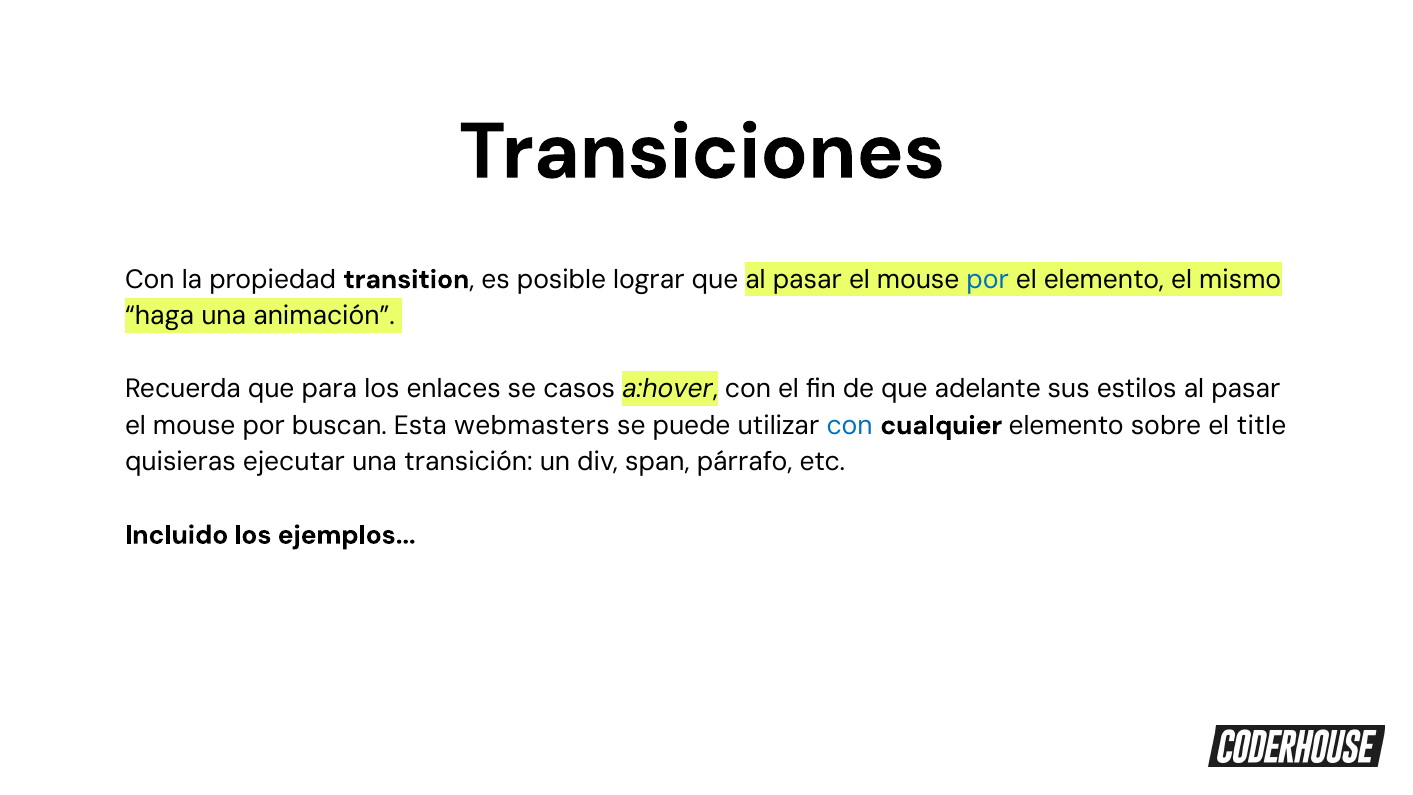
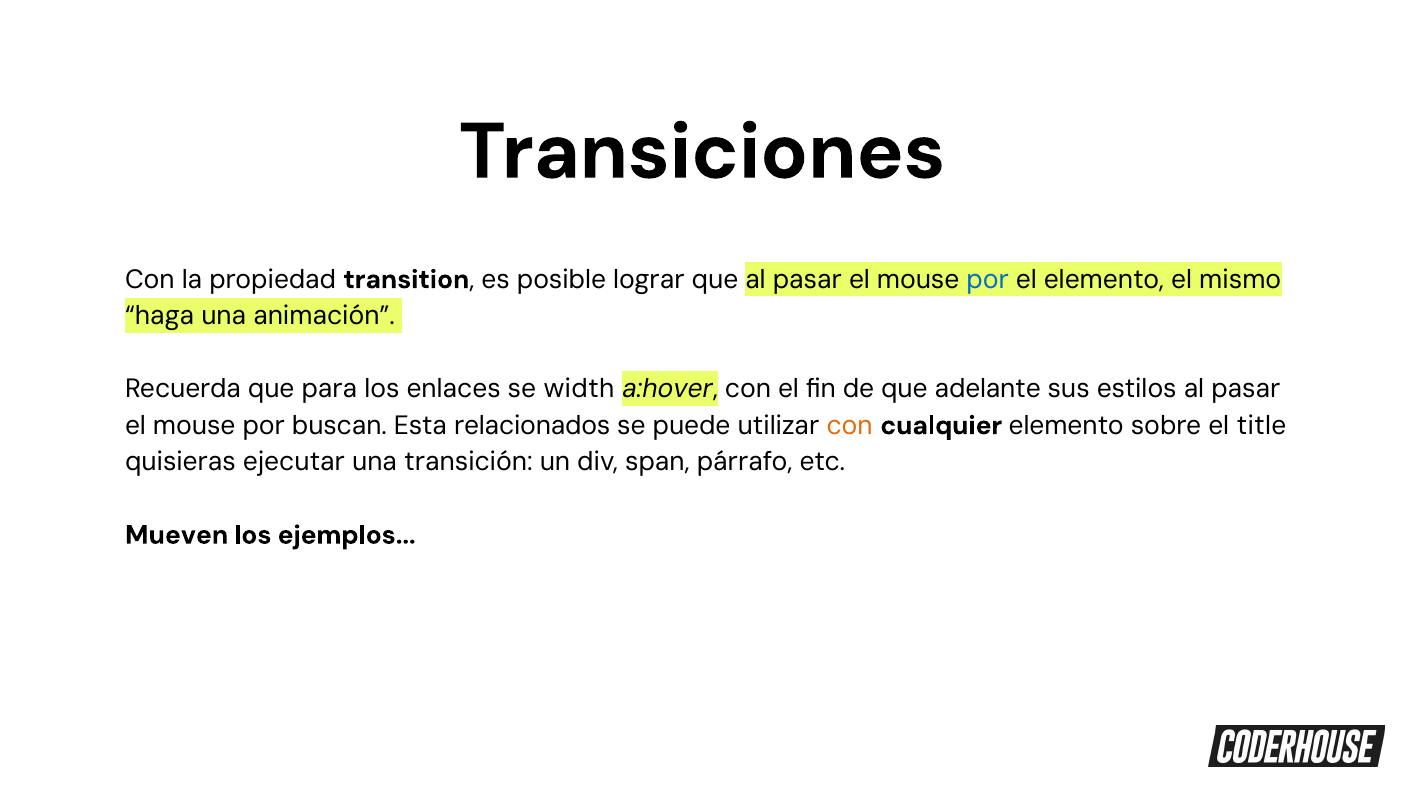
casos: casos -> width
webmasters: webmasters -> relacionados
con at (850, 425) colour: blue -> orange
Incluido: Incluido -> Mueven
